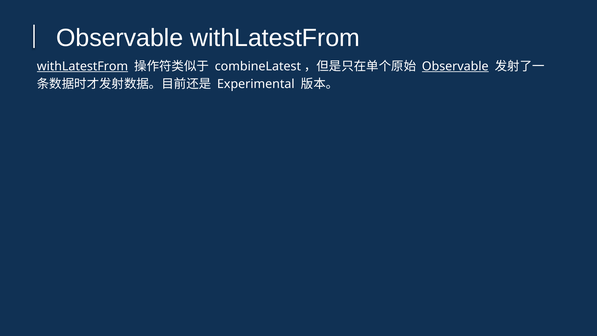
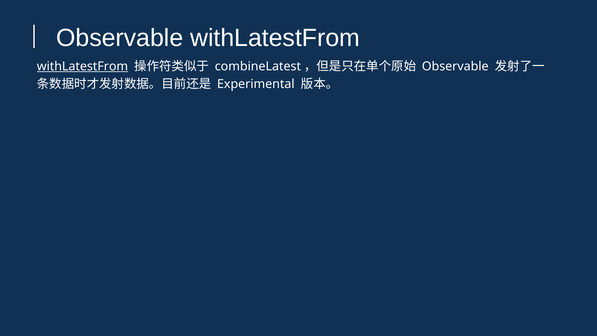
Observable at (455, 66) underline: present -> none
